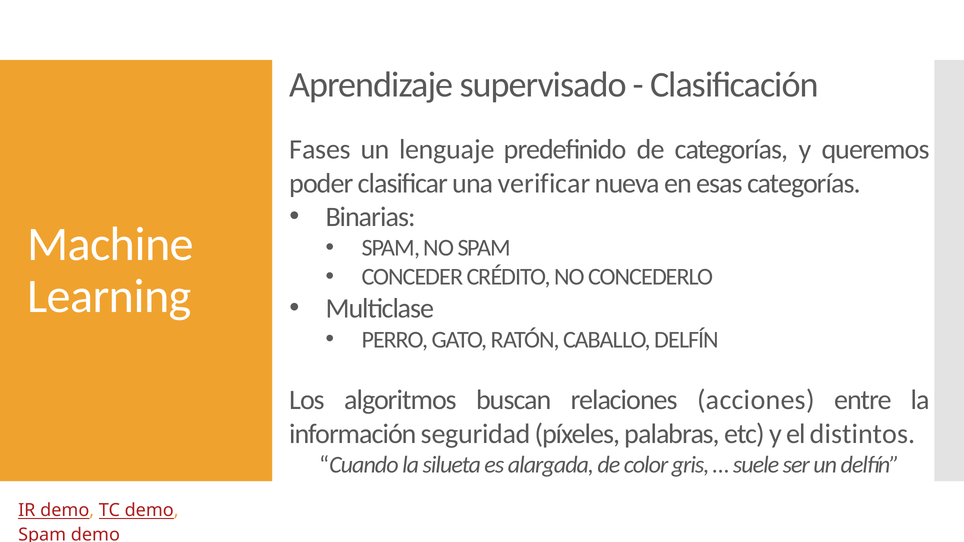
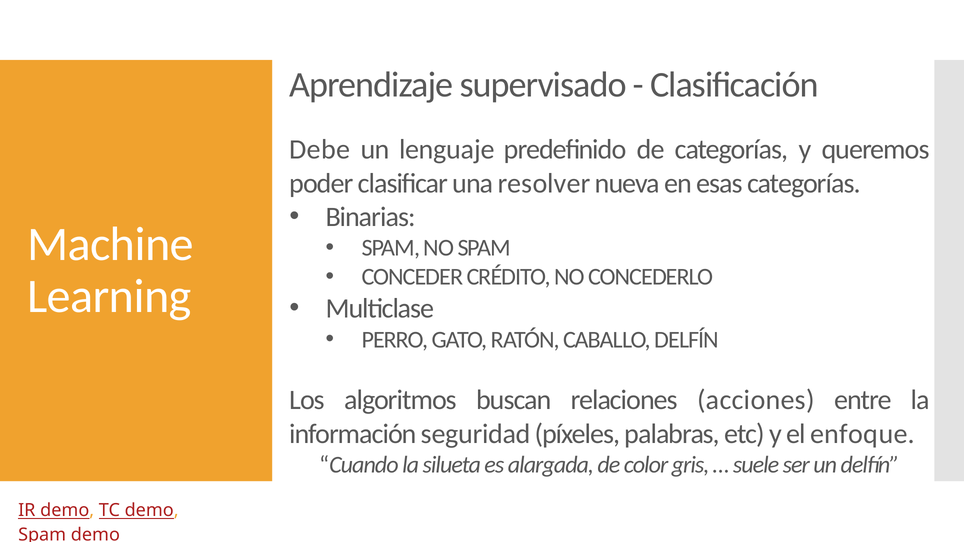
Fases: Fases -> Debe
verificar: verificar -> resolver
distintos: distintos -> enfoque
